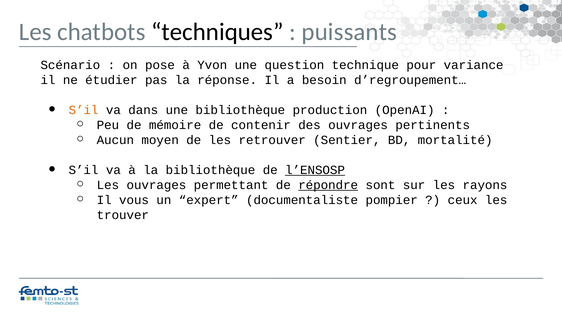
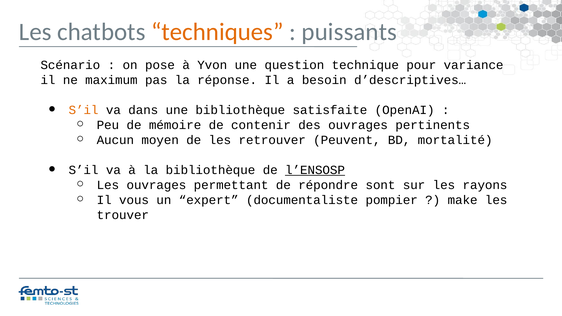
techniques colour: black -> orange
étudier: étudier -> maximum
d’regroupement…: d’regroupement… -> d’descriptives…
production: production -> satisfaite
Sentier: Sentier -> Peuvent
répondre underline: present -> none
ceux: ceux -> make
